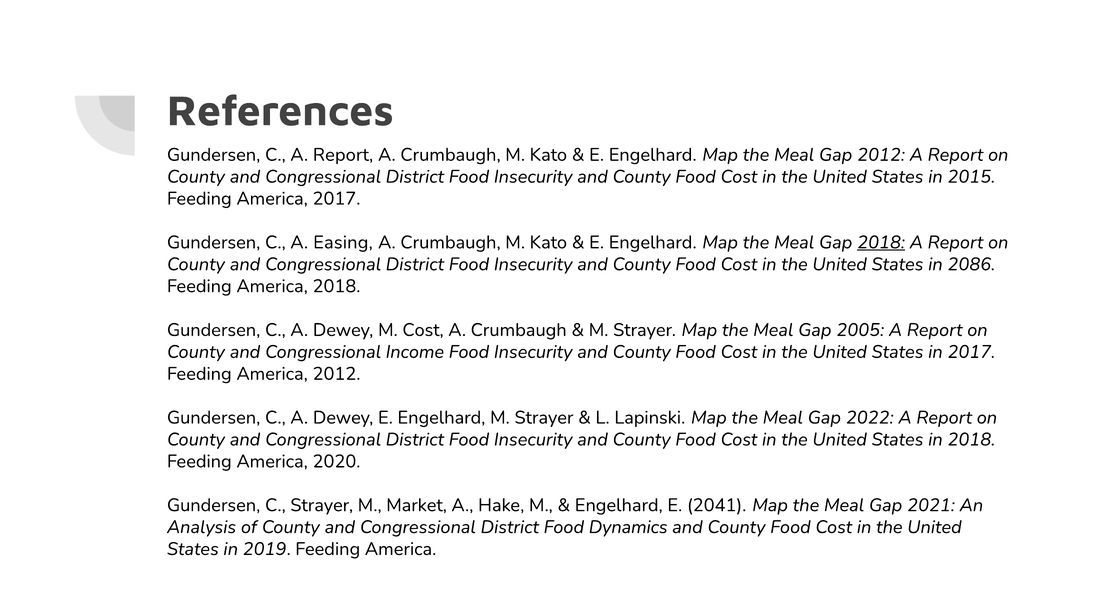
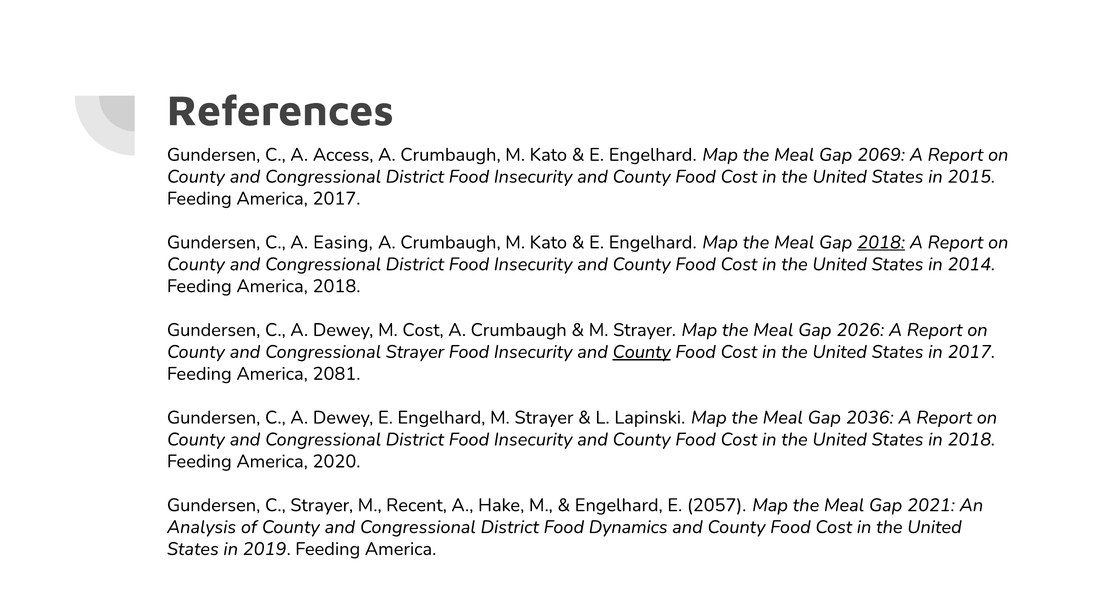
C A Report: Report -> Access
Gap 2012: 2012 -> 2069
2086: 2086 -> 2014
2005: 2005 -> 2026
Congressional Income: Income -> Strayer
County at (642, 352) underline: none -> present
America 2012: 2012 -> 2081
2022: 2022 -> 2036
Market: Market -> Recent
2041: 2041 -> 2057
